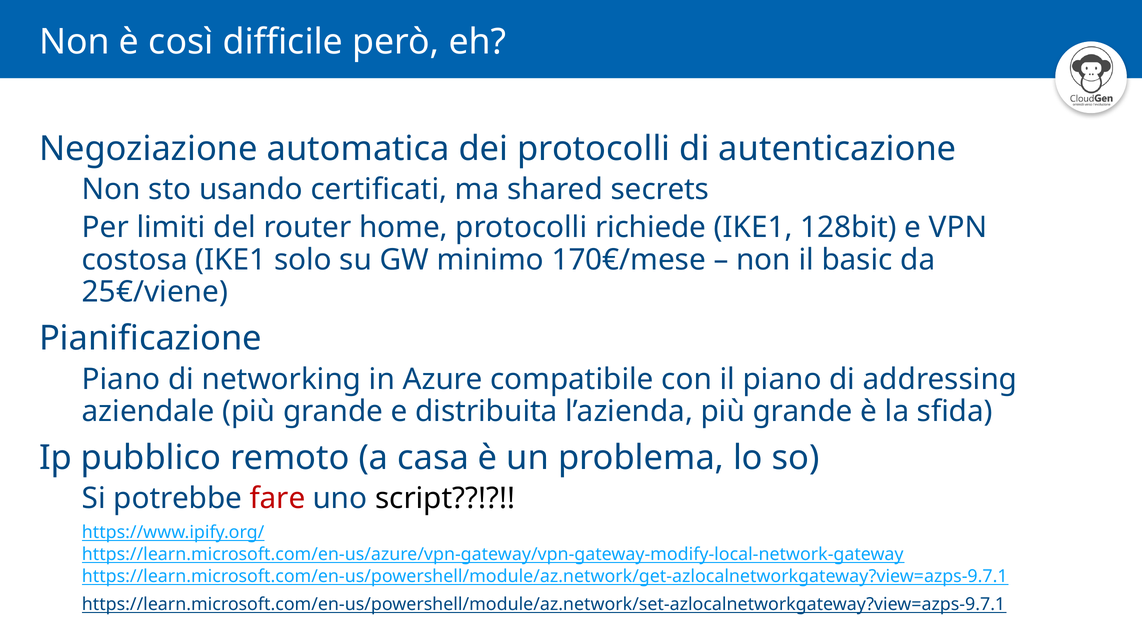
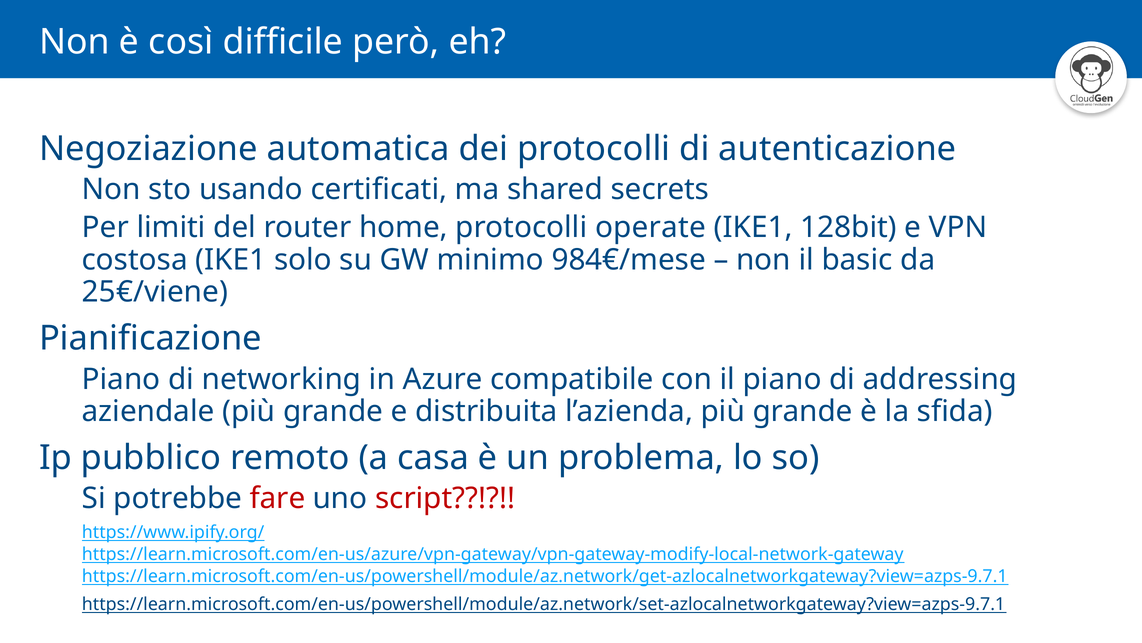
richiede: richiede -> operate
170€/mese: 170€/mese -> 984€/mese
script colour: black -> red
